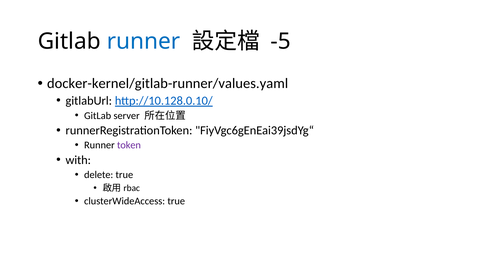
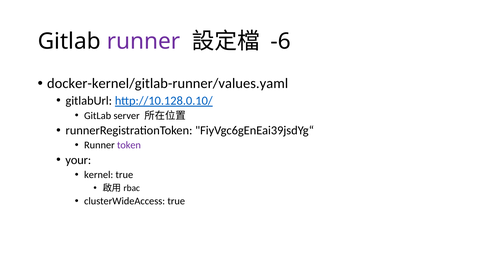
runner at (143, 42) colour: blue -> purple
-5: -5 -> -6
with: with -> your
delete: delete -> kernel
